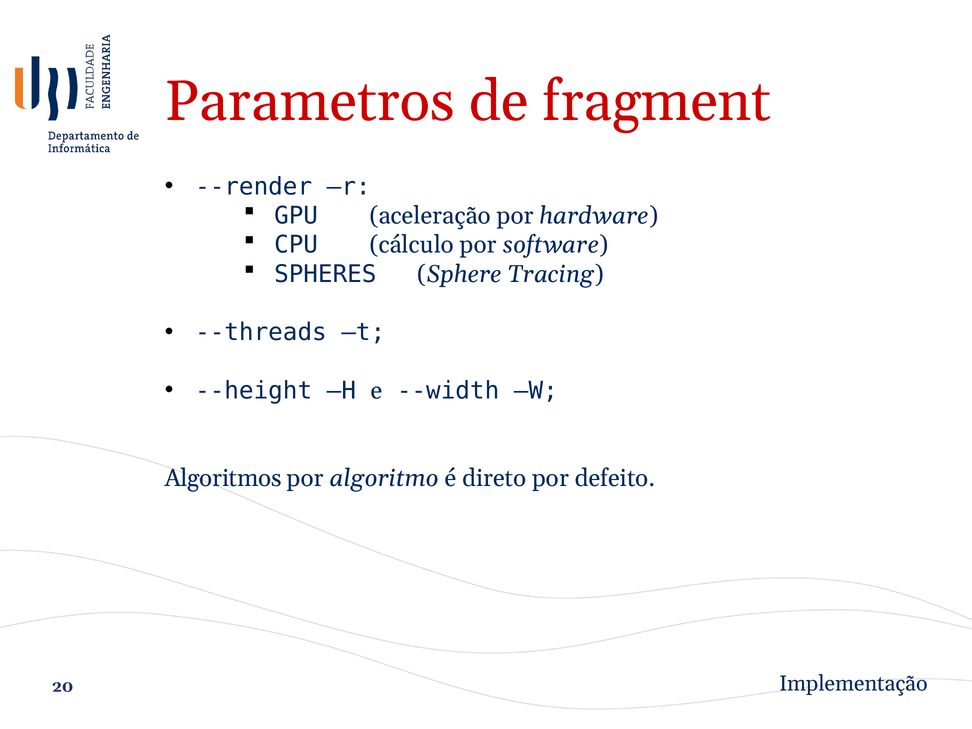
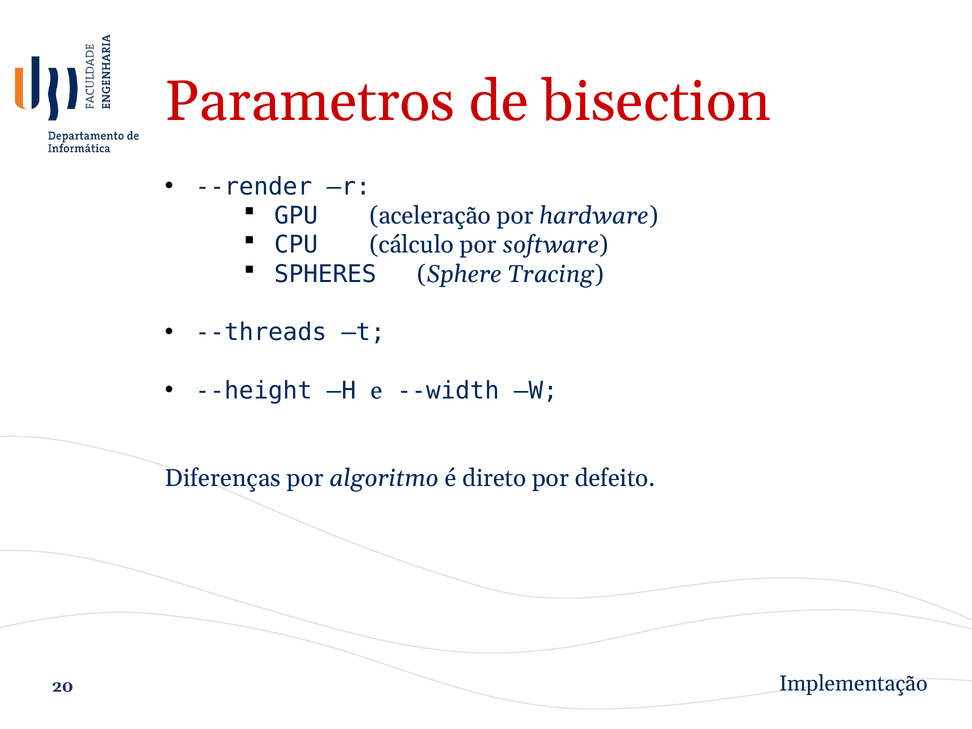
fragment: fragment -> bisection
Algoritmos: Algoritmos -> Diferenças
